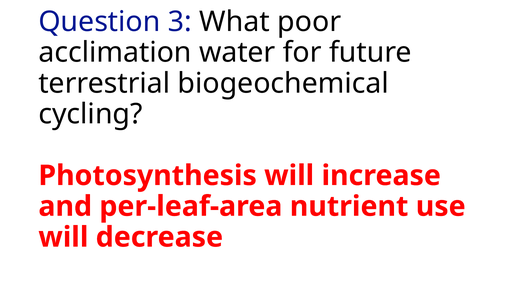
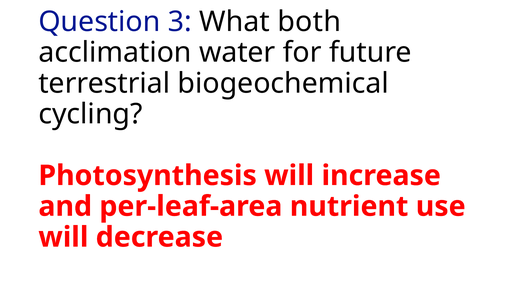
poor: poor -> both
